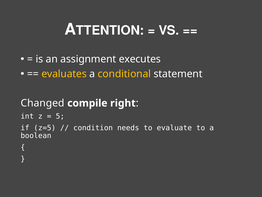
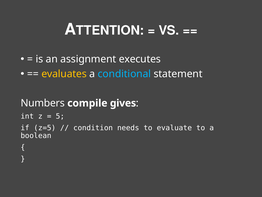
conditional colour: yellow -> light blue
Changed: Changed -> Numbers
right: right -> gives
